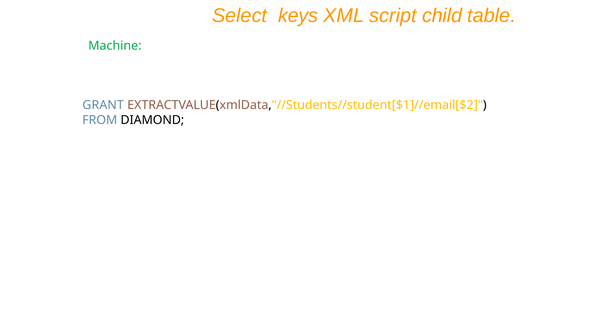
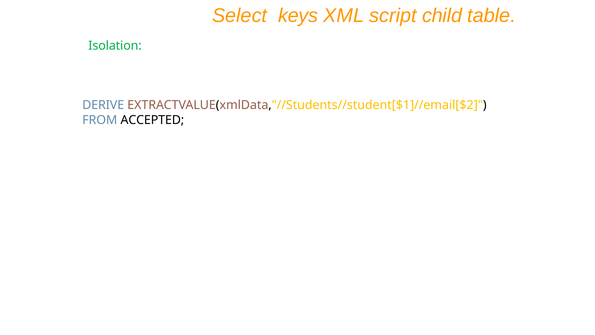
Machine: Machine -> Isolation
GRANT: GRANT -> DERIVE
DIAMOND: DIAMOND -> ACCEPTED
